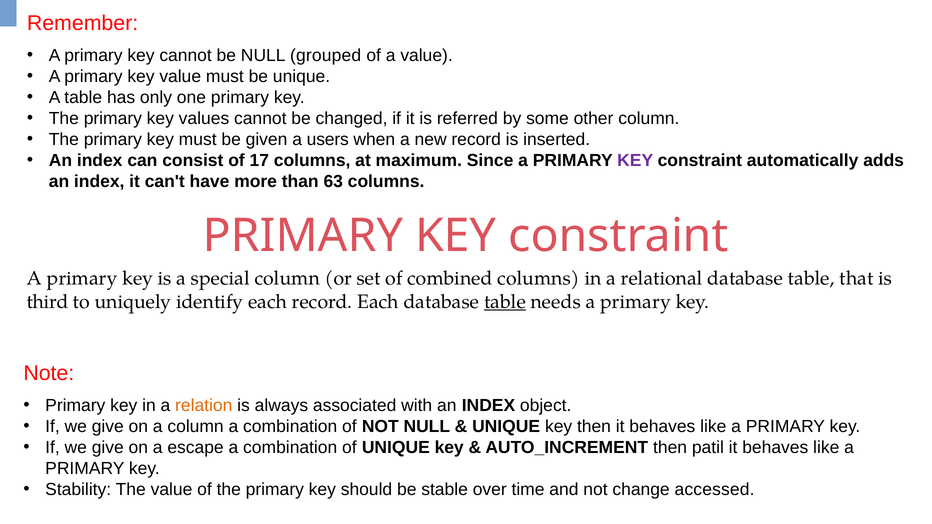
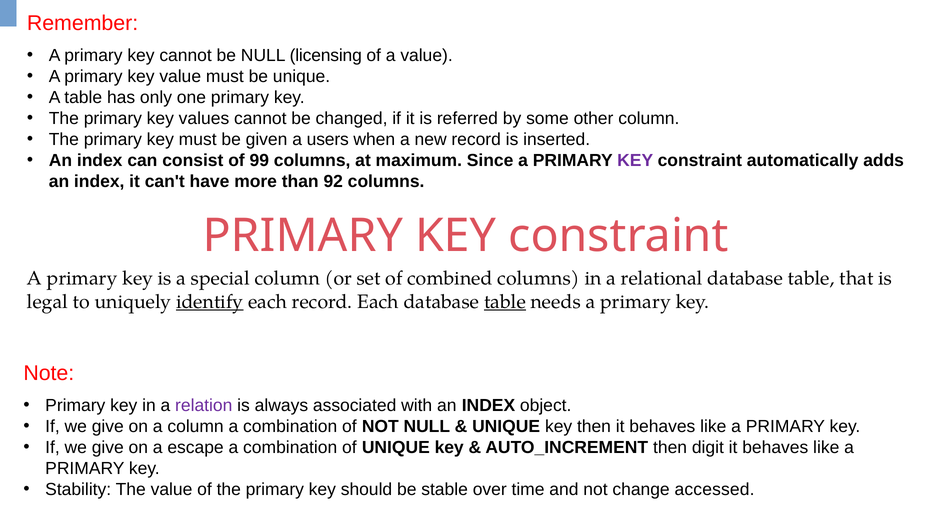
grouped: grouped -> licensing
17: 17 -> 99
63: 63 -> 92
third: third -> legal
identify underline: none -> present
relation colour: orange -> purple
patil: patil -> digit
